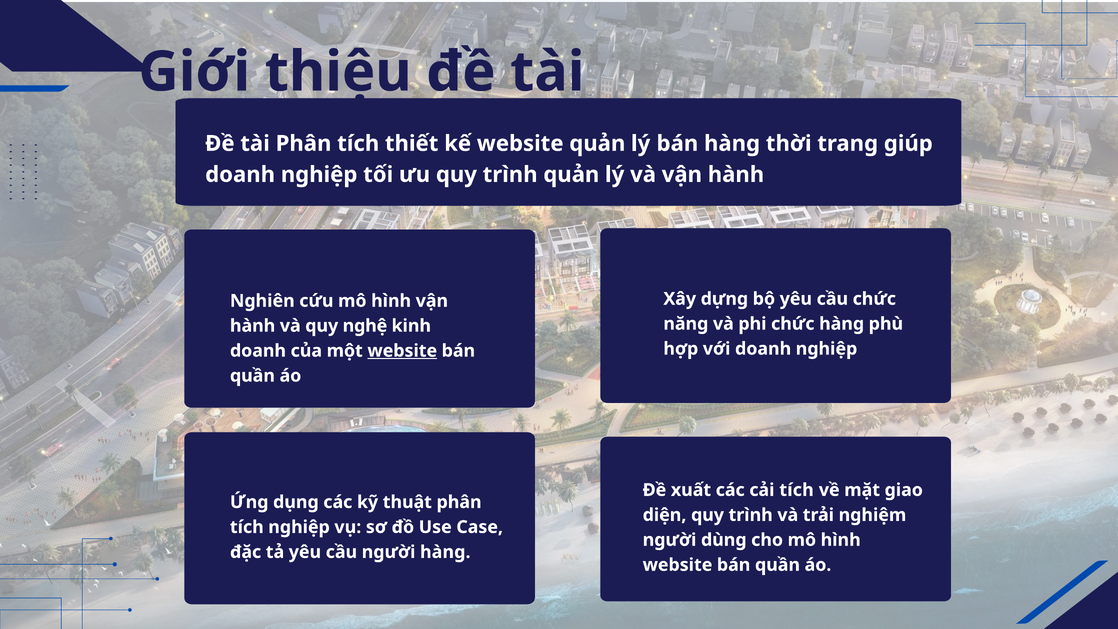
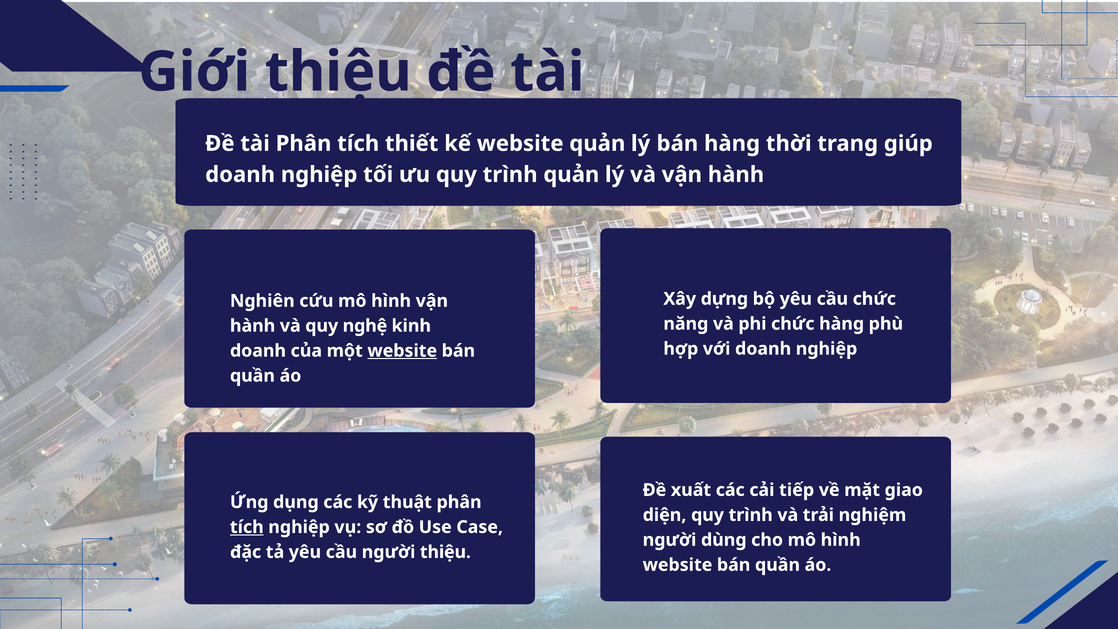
cải tích: tích -> tiếp
tích at (247, 527) underline: none -> present
người hàng: hàng -> thiệu
